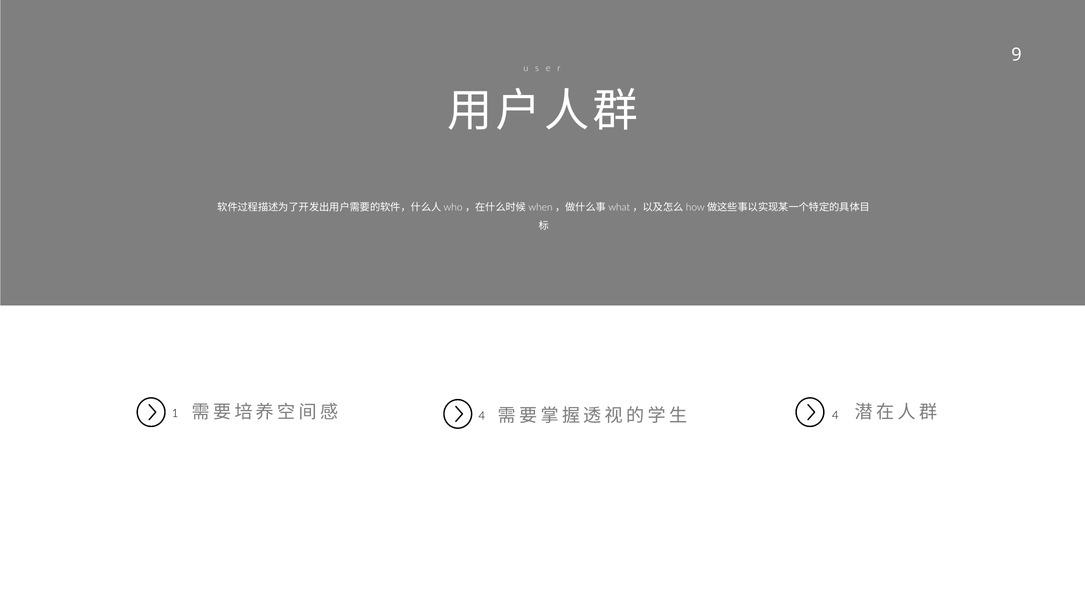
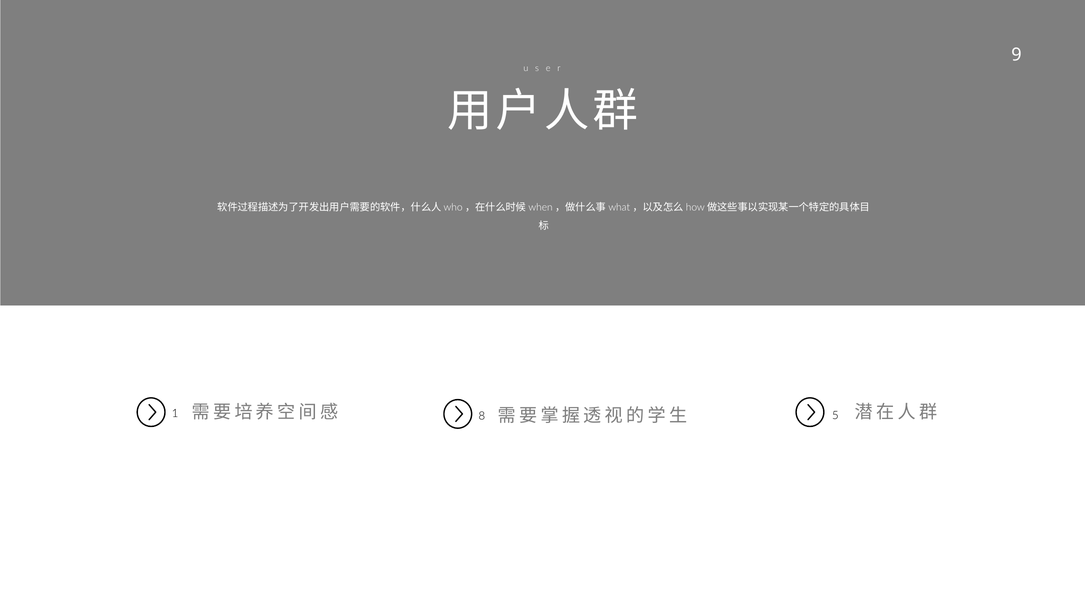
4 at (482, 415): 4 -> 8
4 at (835, 415): 4 -> 5
